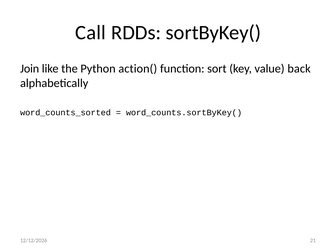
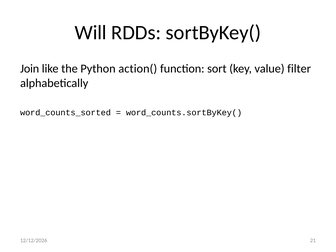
Call: Call -> Will
back: back -> filter
